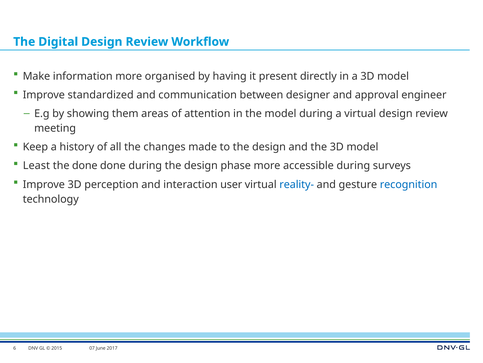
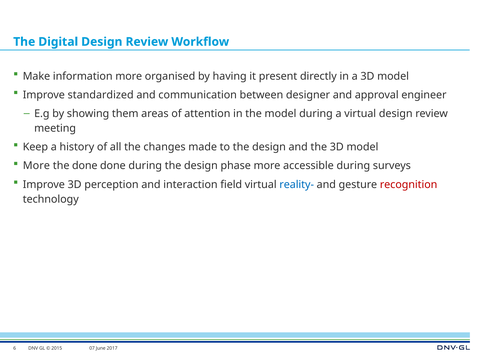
Least at (36, 165): Least -> More
user: user -> field
recognition colour: blue -> red
